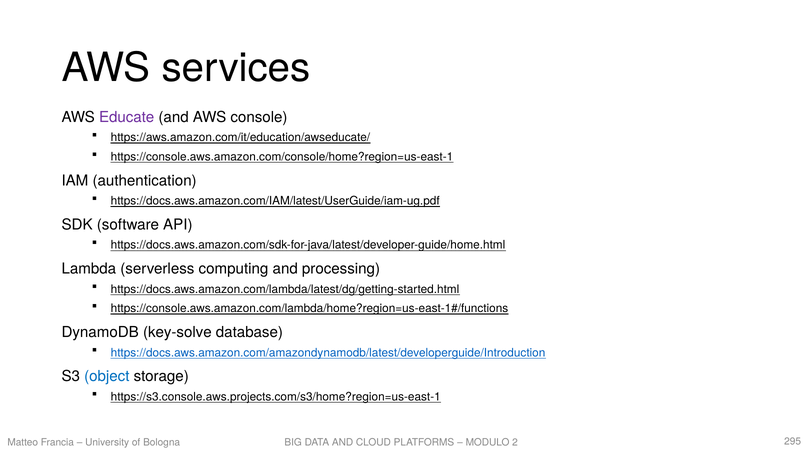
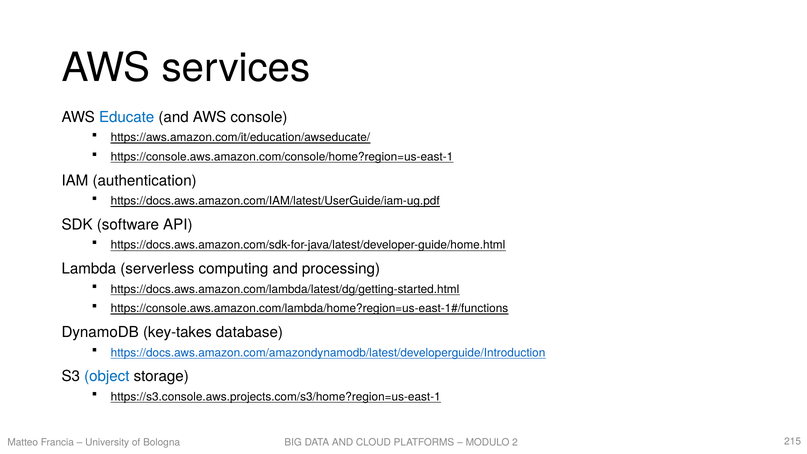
Educate colour: purple -> blue
key-solve: key-solve -> key-takes
295: 295 -> 215
